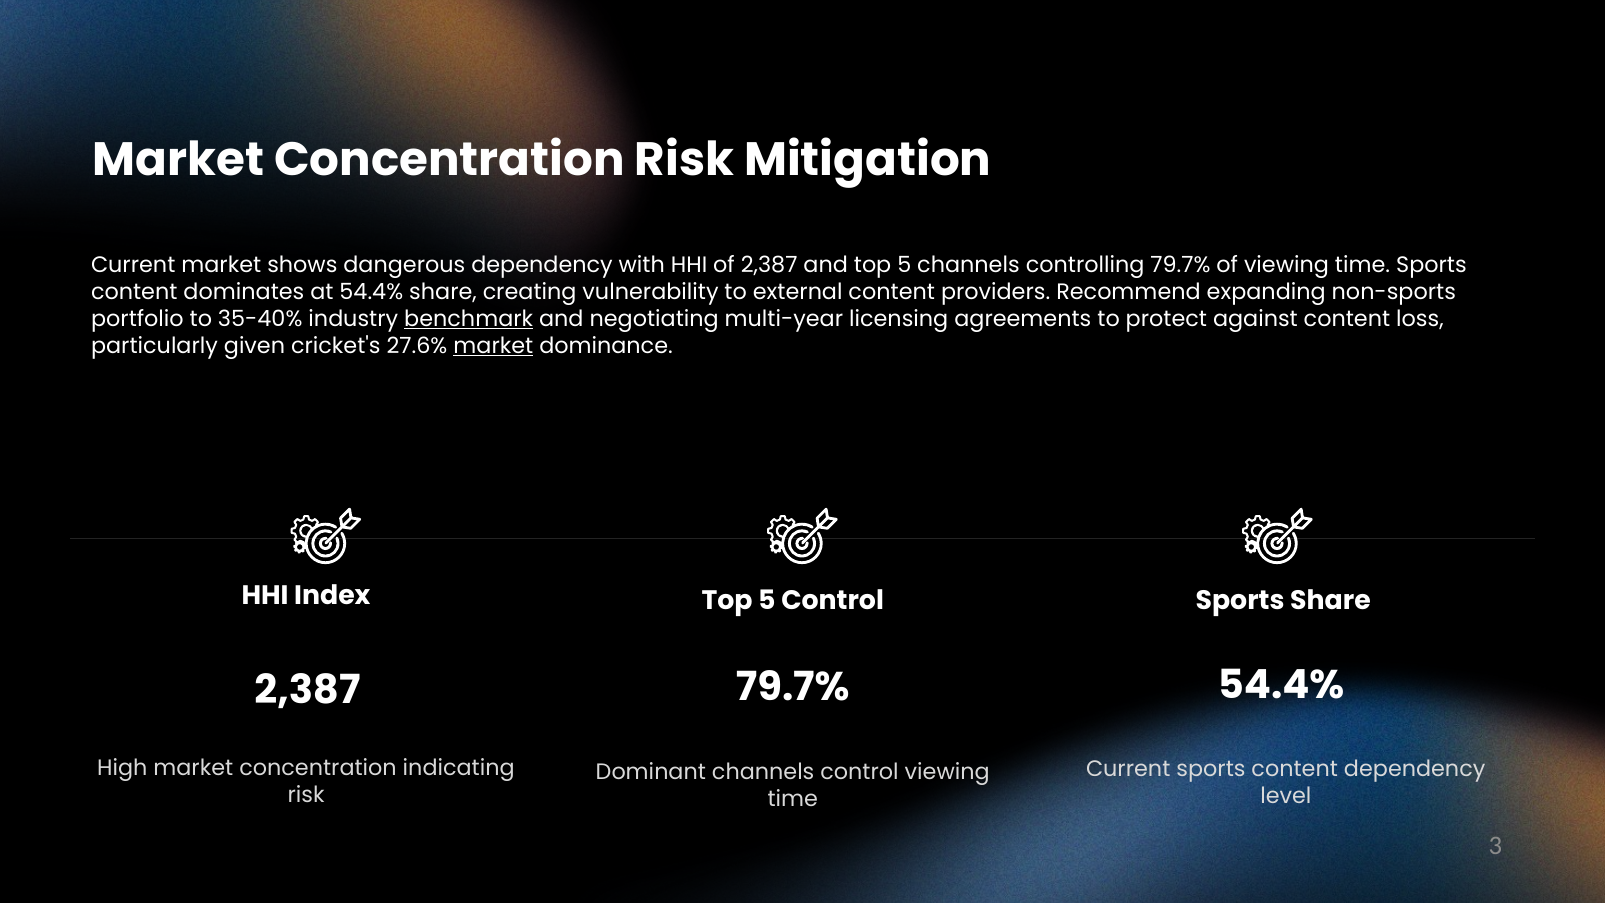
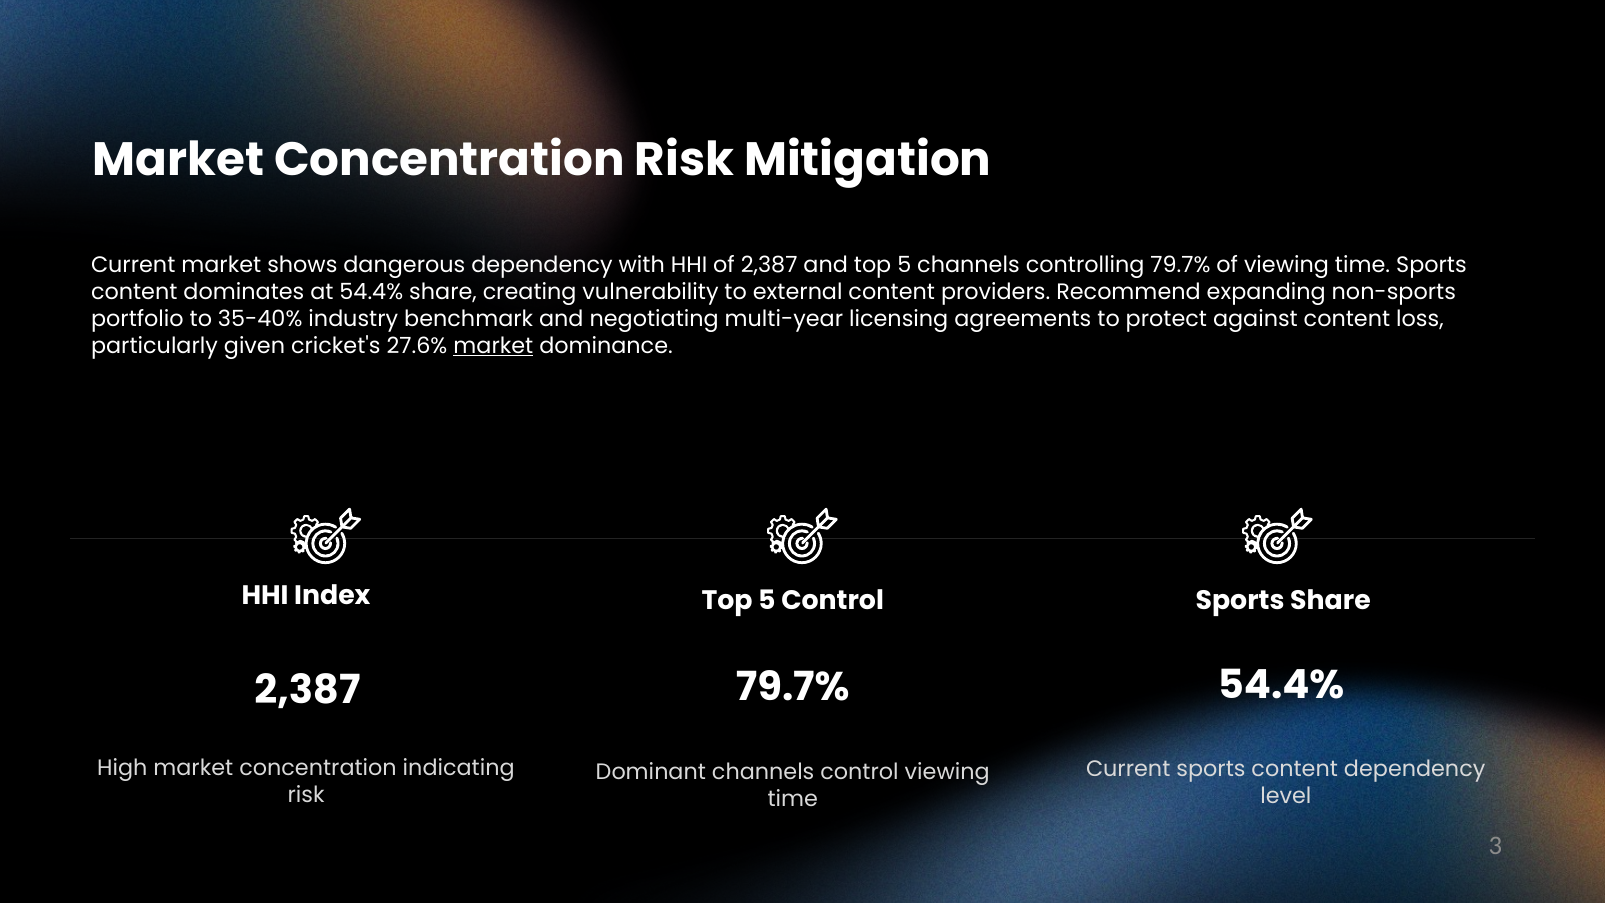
benchmark underline: present -> none
